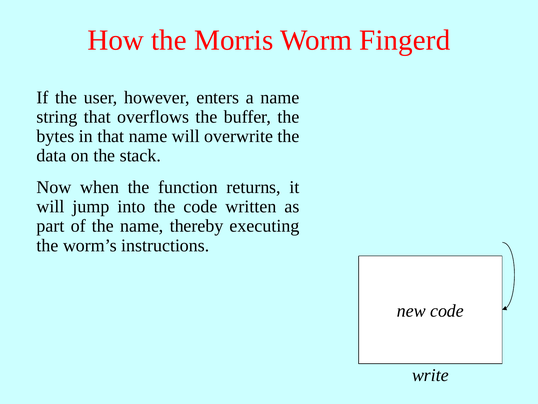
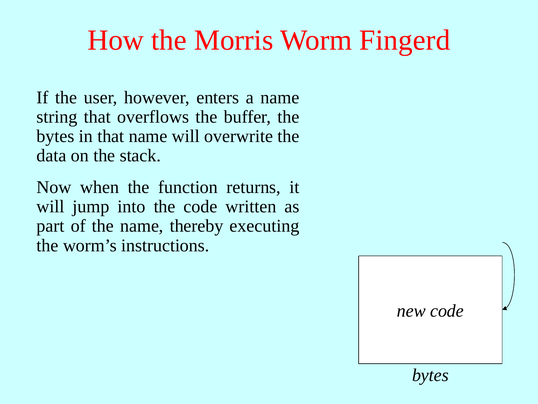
write at (430, 375): write -> bytes
